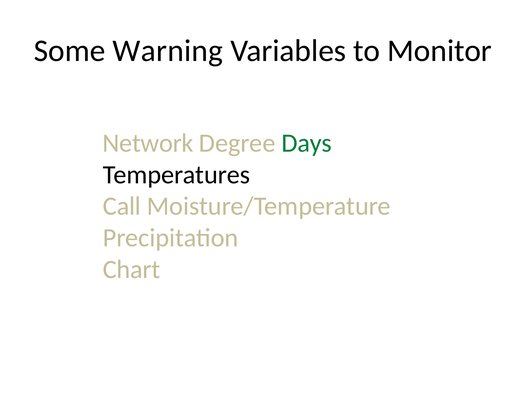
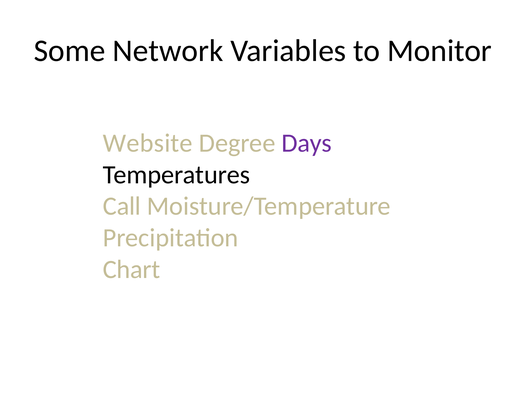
Warning: Warning -> Network
Network: Network -> Website
Days colour: green -> purple
